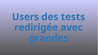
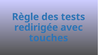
Users: Users -> Règle
grandes: grandes -> touches
